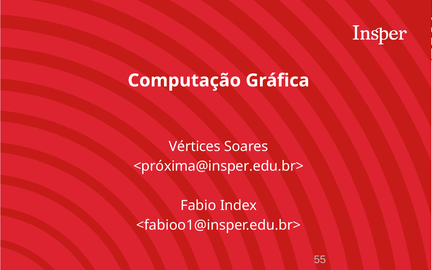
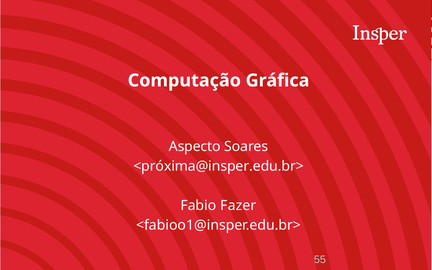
Vértices: Vértices -> Aspecto
Index: Index -> Fazer
